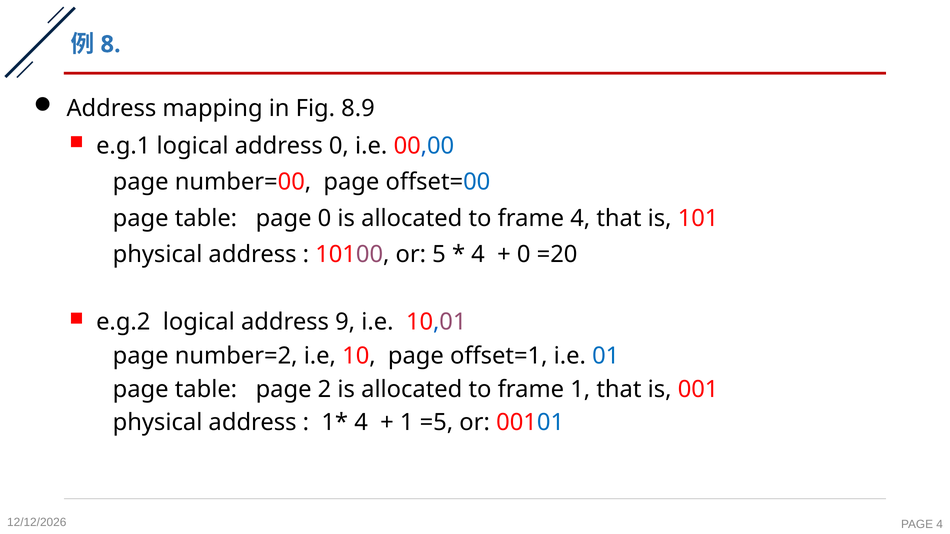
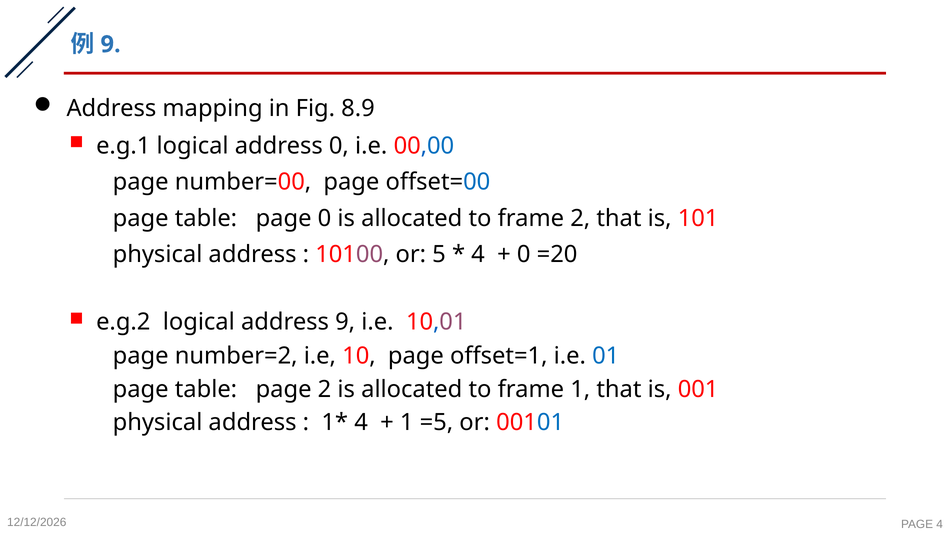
8 at (111, 44): 8 -> 9
frame 4: 4 -> 2
